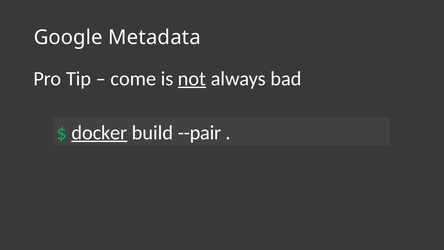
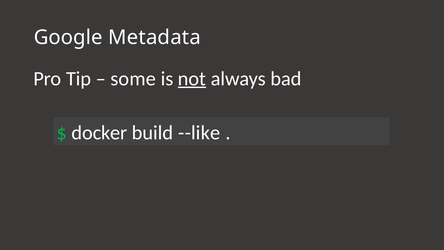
come: come -> some
docker underline: present -> none
--pair: --pair -> --like
